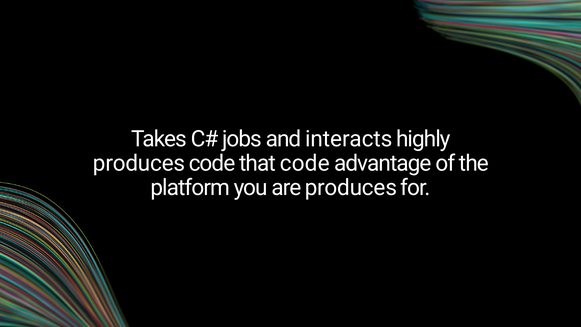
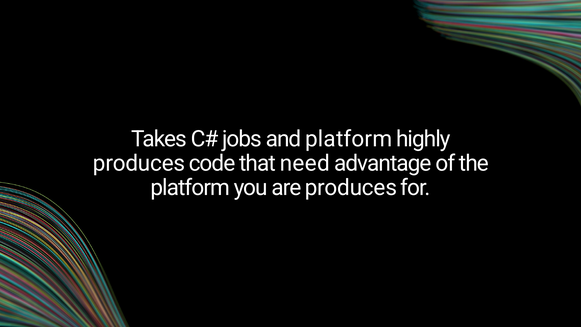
and interacts: interacts -> platform
that code: code -> need
